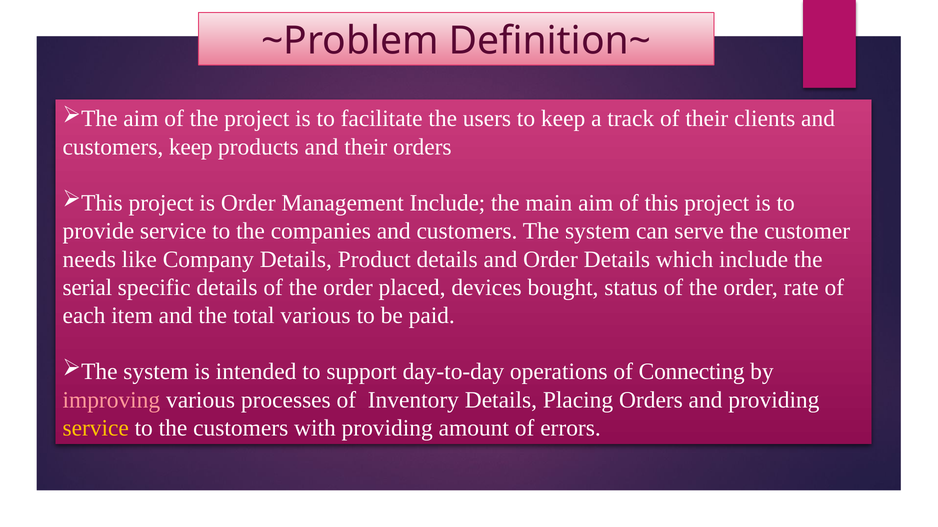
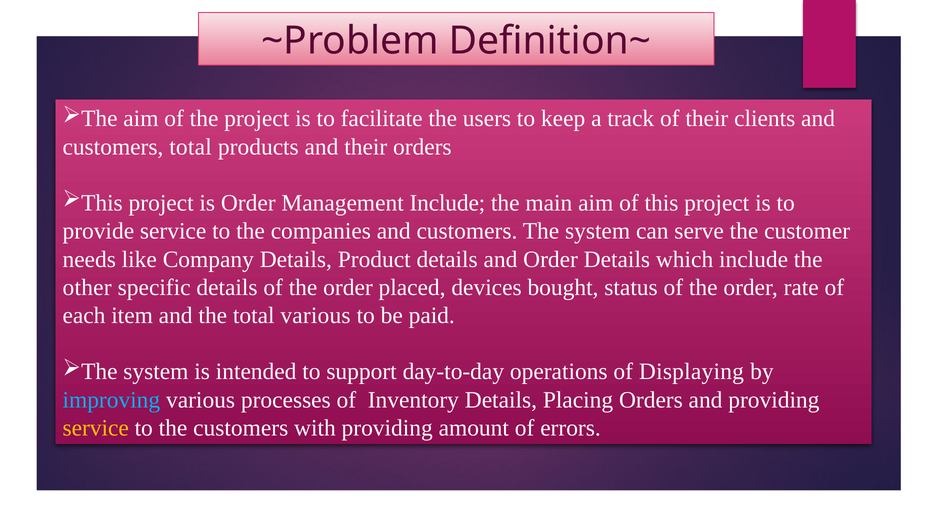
customers keep: keep -> total
serial: serial -> other
Connecting: Connecting -> Displaying
improving colour: pink -> light blue
